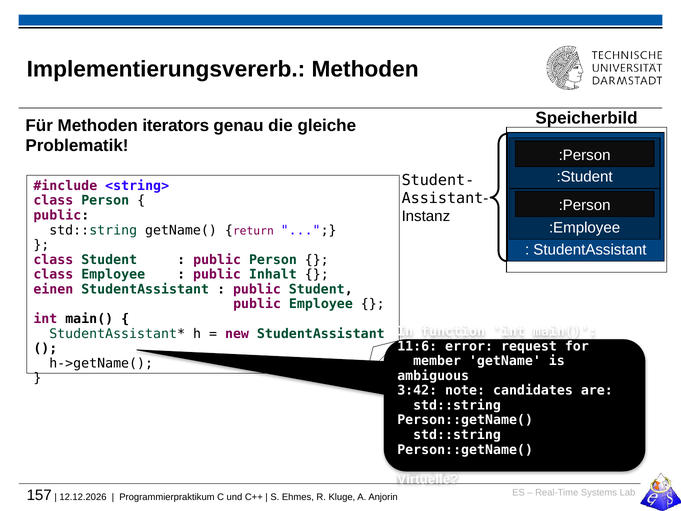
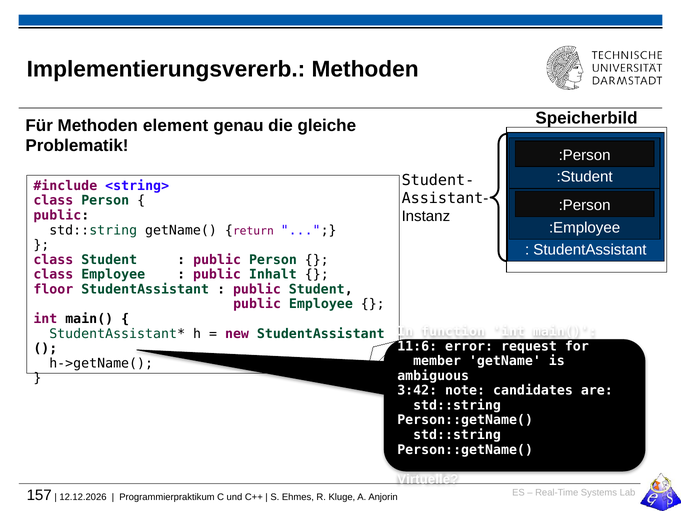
iterators: iterators -> element
einen: einen -> floor
